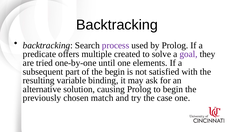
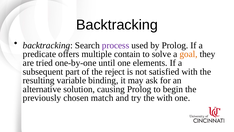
created: created -> contain
goal colour: purple -> orange
the begin: begin -> reject
the case: case -> with
